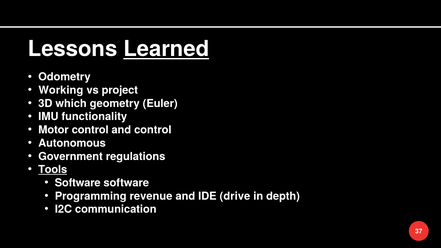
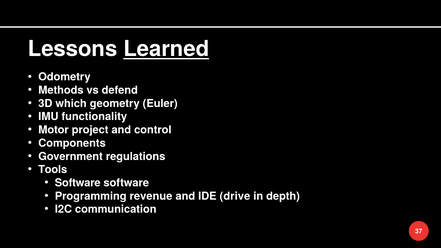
Working: Working -> Methods
project: project -> defend
Motor control: control -> project
Autonomous: Autonomous -> Components
Tools underline: present -> none
